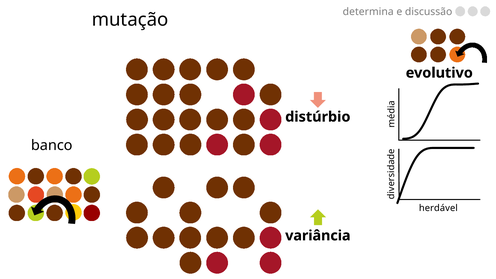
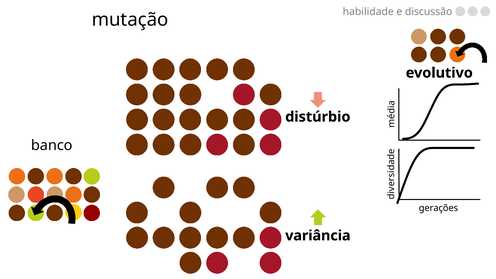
determina: determina -> habilidade
herdável: herdável -> gerações
